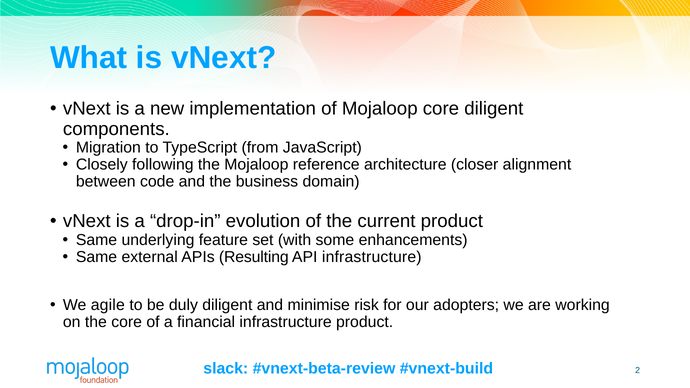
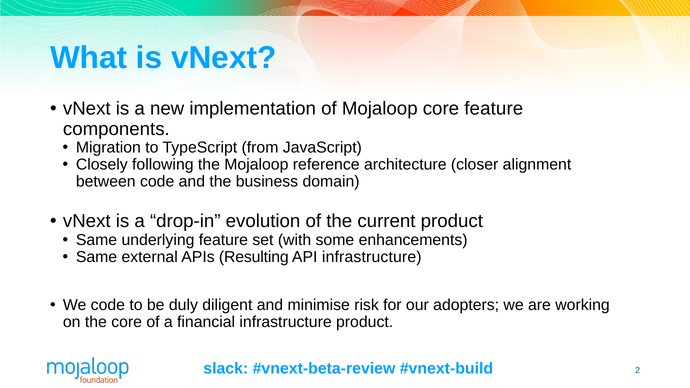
core diligent: diligent -> feature
We agile: agile -> code
